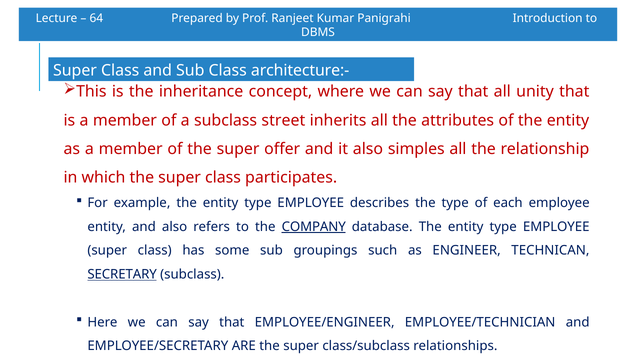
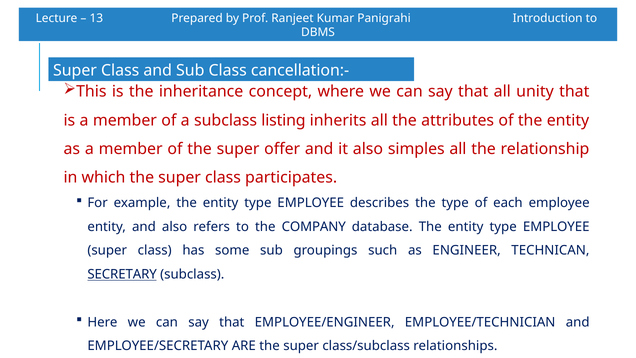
64: 64 -> 13
architecture:-: architecture:- -> cancellation:-
street: street -> listing
COMPANY underline: present -> none
